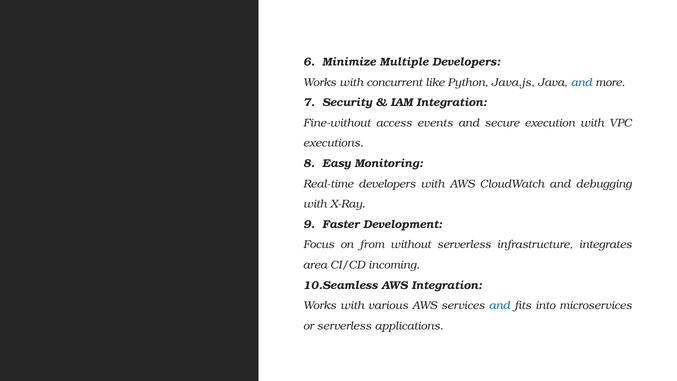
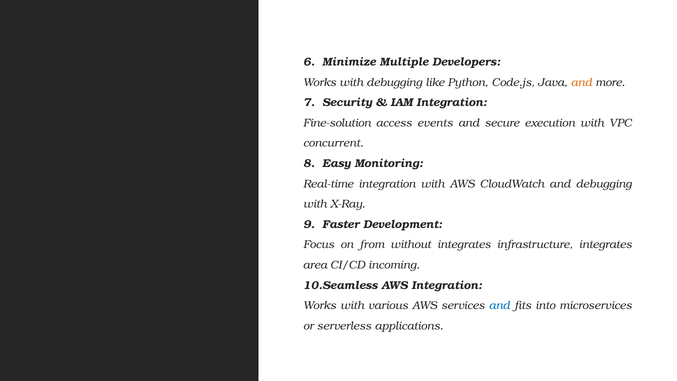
with concurrent: concurrent -> debugging
Java.js: Java.js -> Code.js
and at (582, 82) colour: blue -> orange
Fine-without: Fine-without -> Fine-solution
executions: executions -> concurrent
Real-time developers: developers -> integration
without serverless: serverless -> integrates
